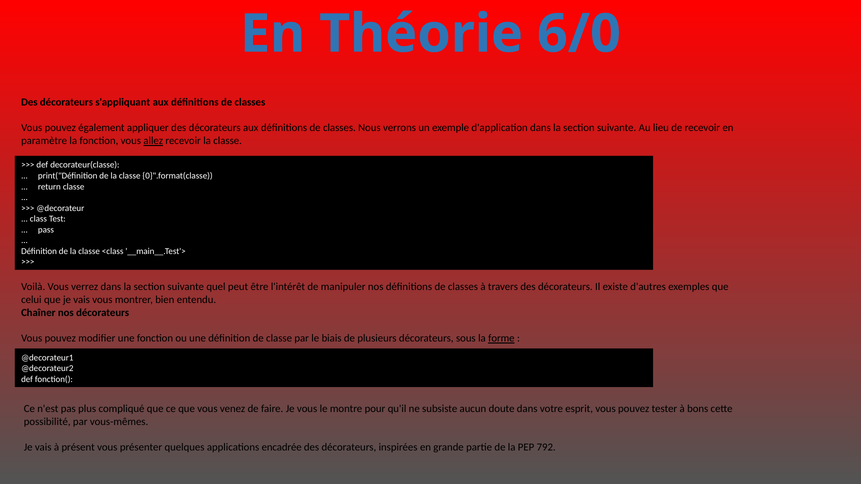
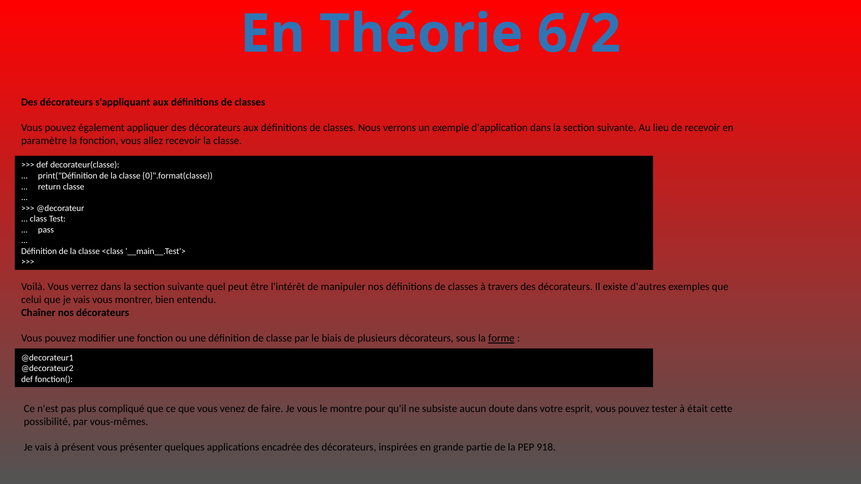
6/0: 6/0 -> 6/2
allez underline: present -> none
bons: bons -> était
792: 792 -> 918
